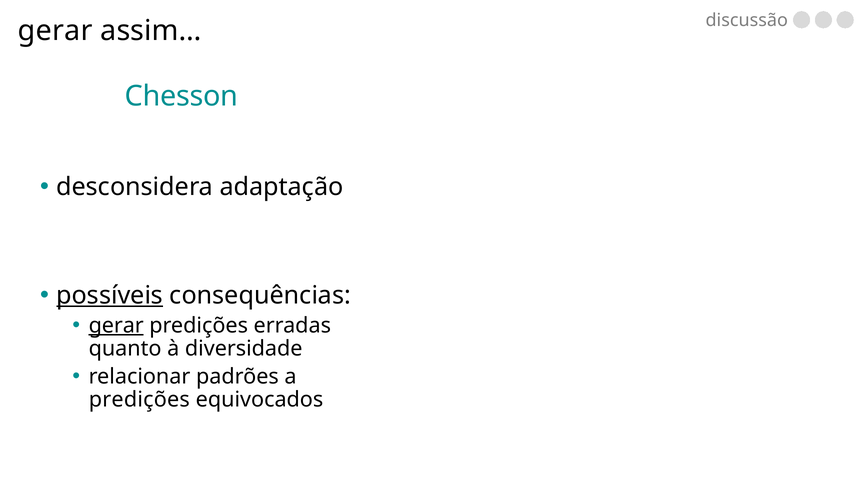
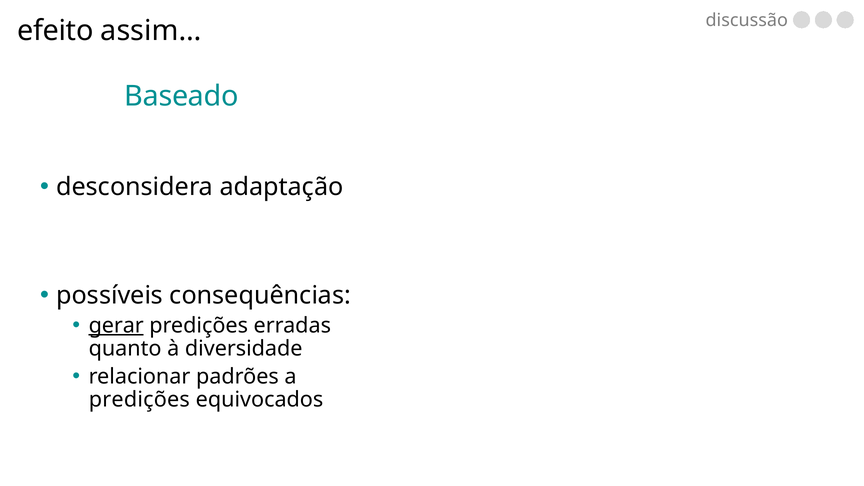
gerar at (55, 31): gerar -> efeito
Chesson: Chesson -> Baseado
possíveis underline: present -> none
